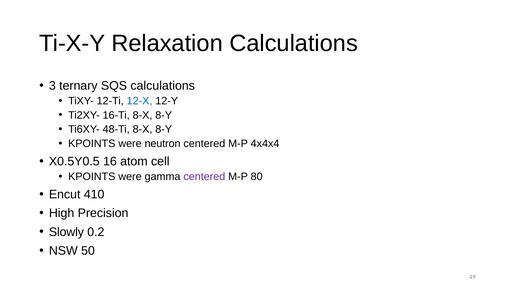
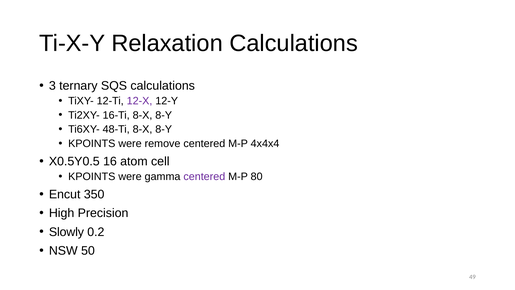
12-X colour: blue -> purple
neutron: neutron -> remove
410: 410 -> 350
